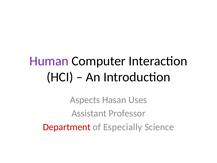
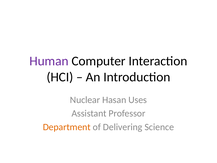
Aspects: Aspects -> Nuclear
Department colour: red -> orange
Especially: Especially -> Delivering
